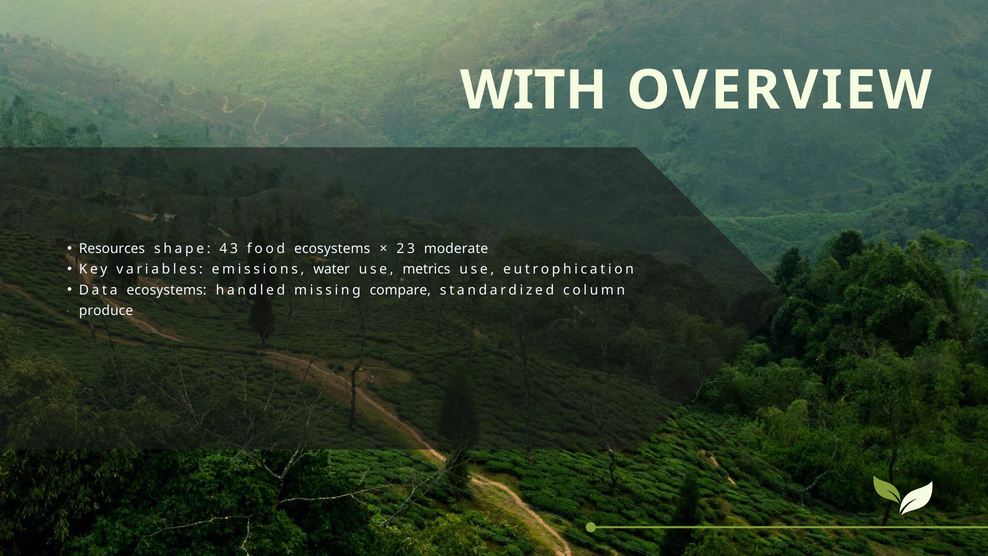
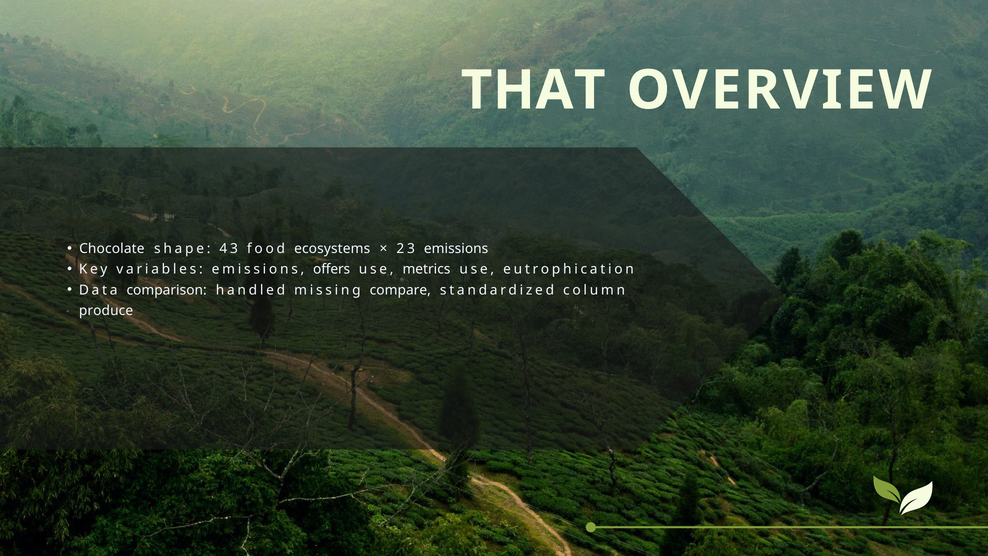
WITH: WITH -> THAT
Resources: Resources -> Chocolate
23 moderate: moderate -> emissions
water: water -> offers
Data ecosystems: ecosystems -> comparison
